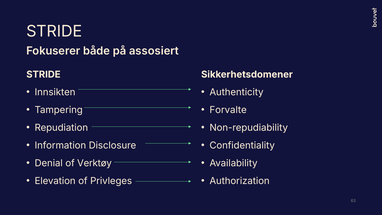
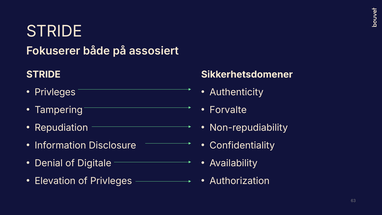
Innsikten at (55, 92): Innsikten -> Privleges
Verktøy: Verktøy -> Digitale
